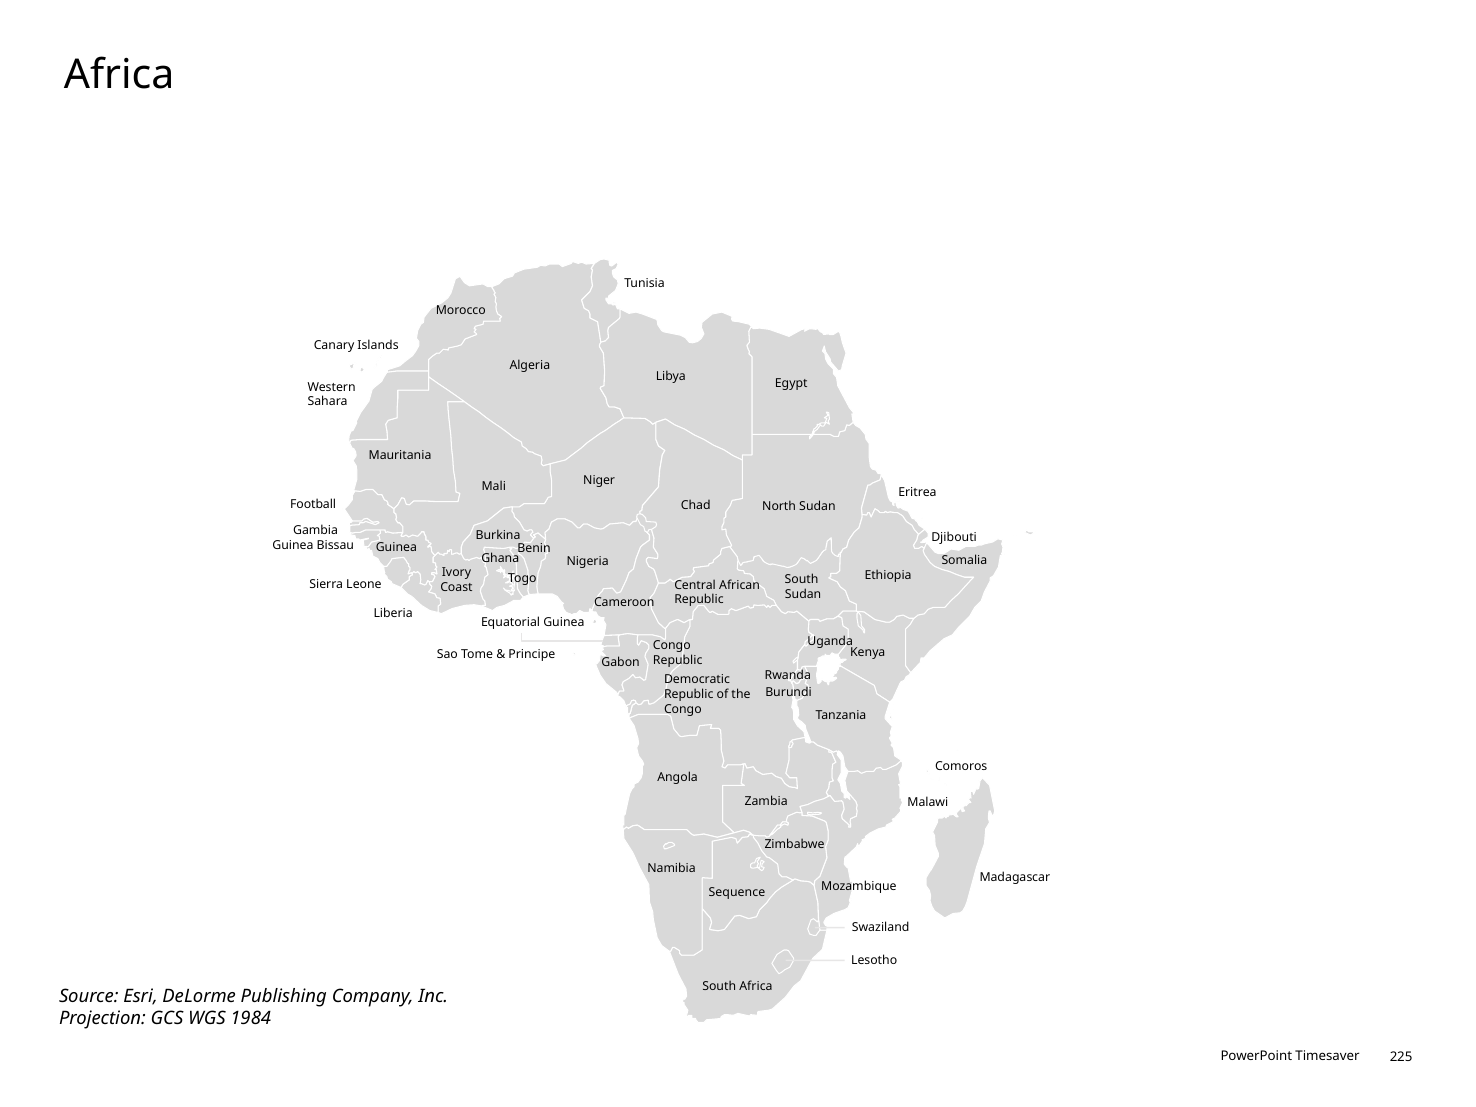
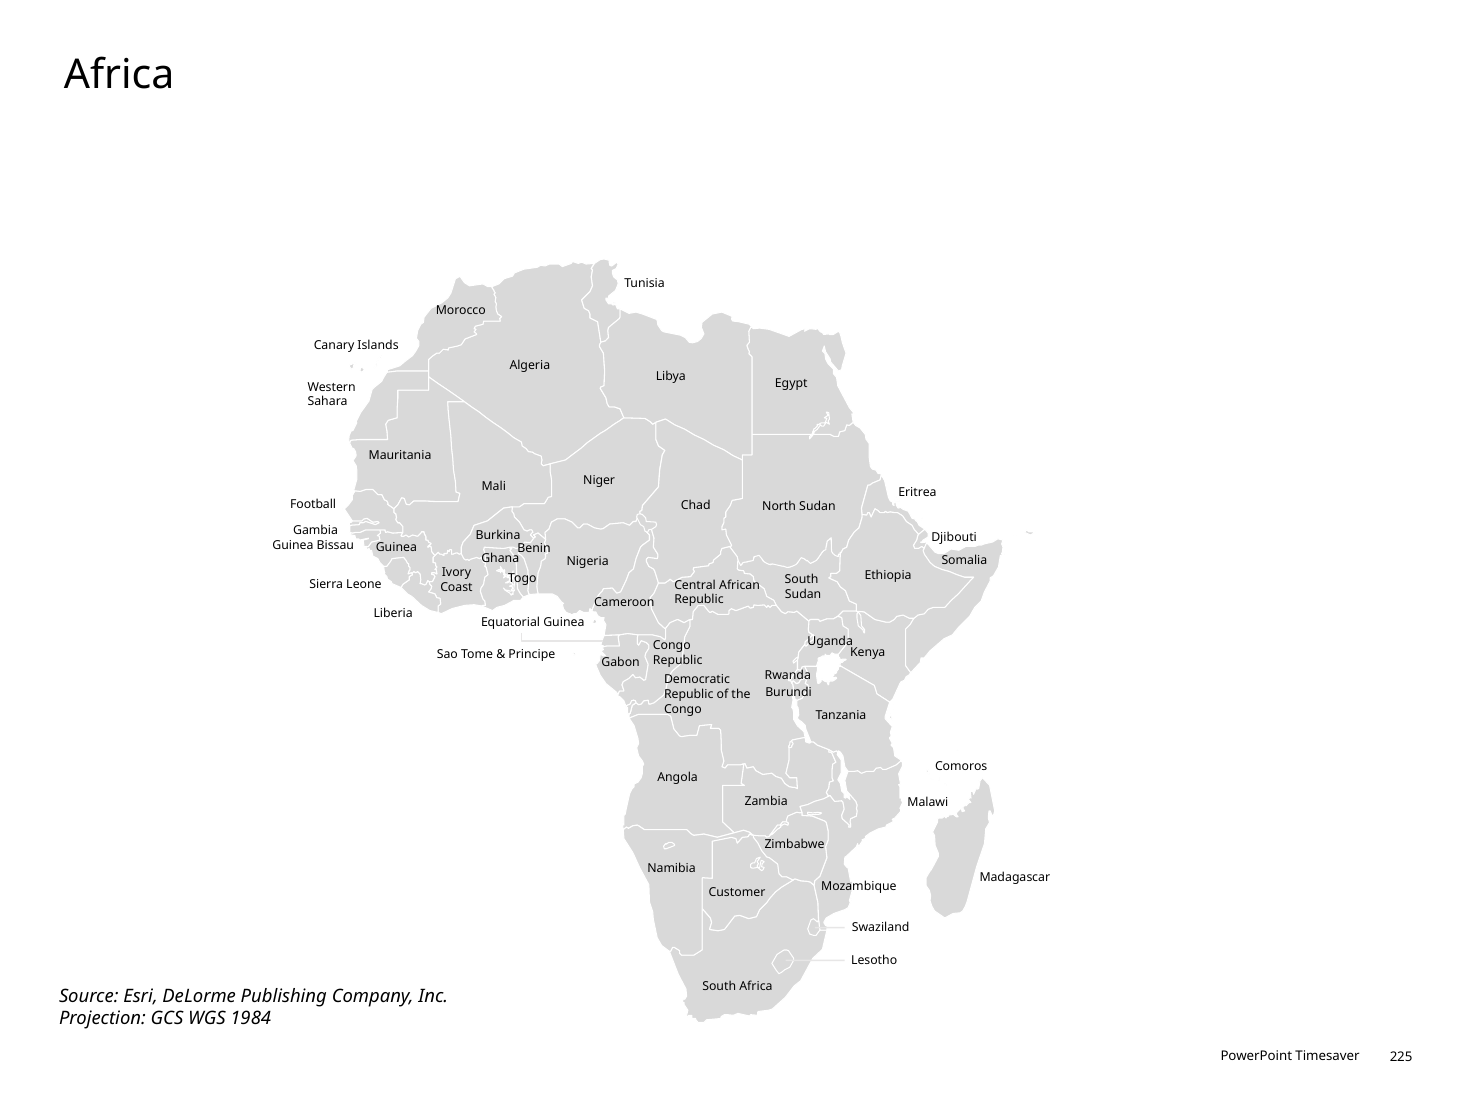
Sequence: Sequence -> Customer
